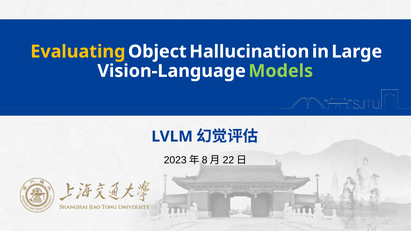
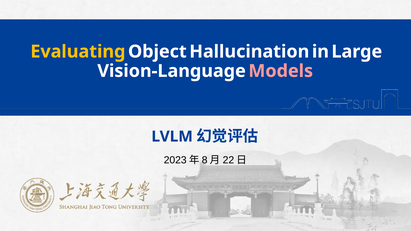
Models colour: light green -> pink
